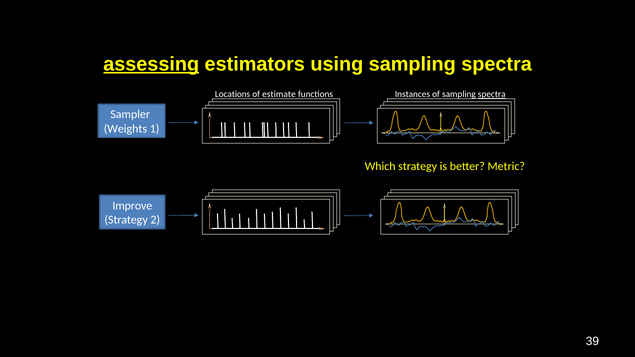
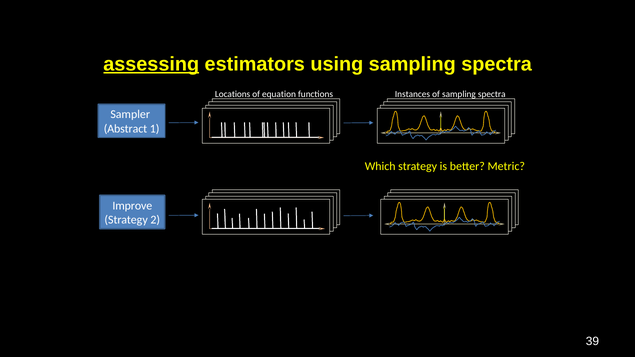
estimate: estimate -> equation
spectra at (492, 94) underline: present -> none
Weights: Weights -> Abstract
